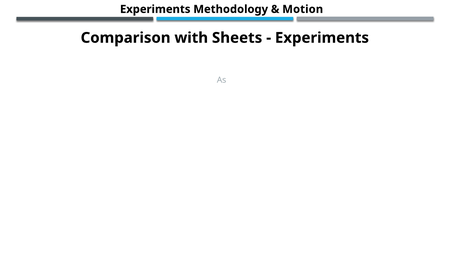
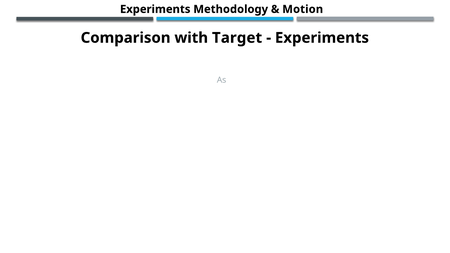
Sheets: Sheets -> Target
